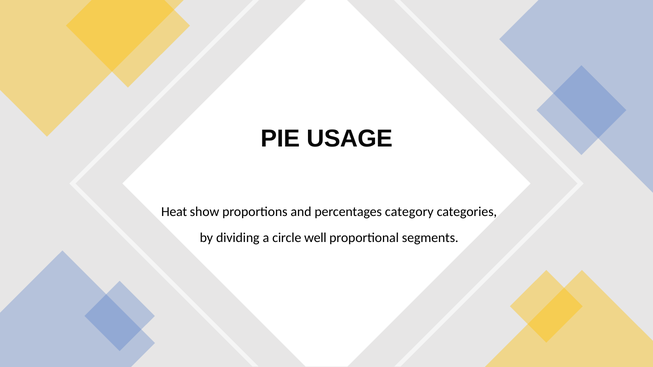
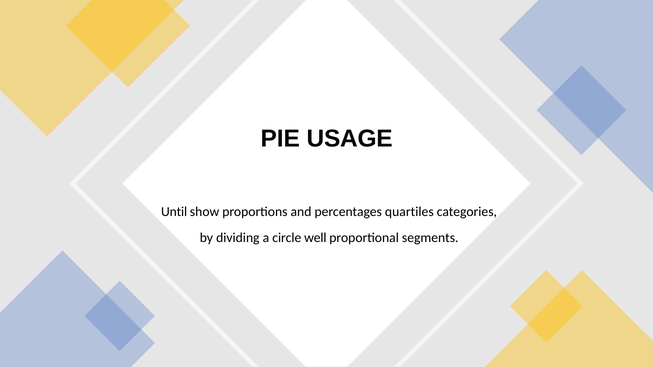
Heat: Heat -> Until
category: category -> quartiles
